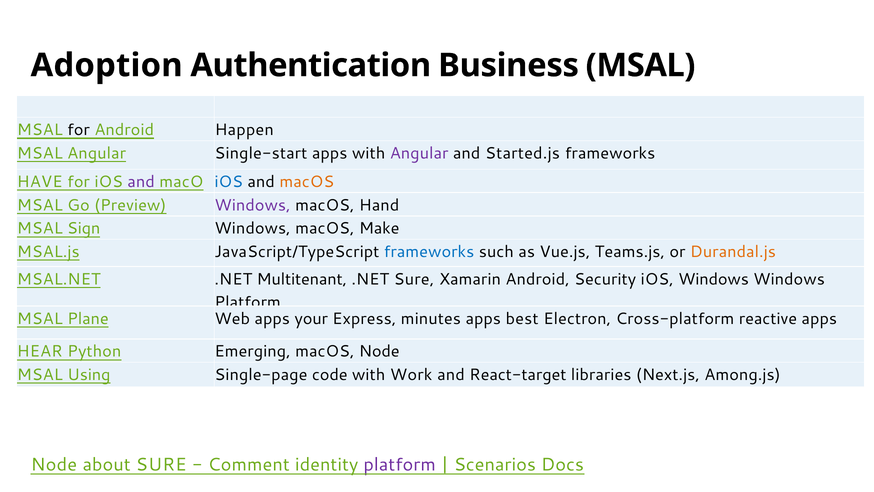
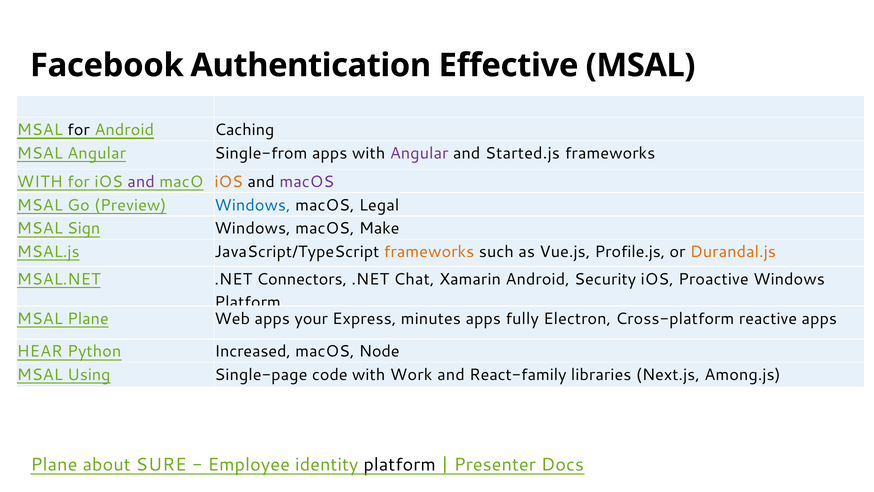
Adoption: Adoption -> Facebook
Business: Business -> Effective
Happen: Happen -> Caching
Single-start: Single-start -> Single-from
HAVE at (40, 182): HAVE -> WITH
iOS at (229, 182) colour: blue -> orange
macOS at (307, 182) colour: orange -> purple
Windows at (253, 205) colour: purple -> blue
Hand: Hand -> Legal
frameworks at (429, 252) colour: blue -> orange
Teams.js: Teams.js -> Profile.js
Multitenant: Multitenant -> Connectors
.NET Sure: Sure -> Chat
iOS Windows: Windows -> Proactive
best: best -> fully
Emerging: Emerging -> Increased
React-target: React-target -> React-family
Node at (54, 464): Node -> Plane
Comment: Comment -> Employee
platform at (400, 464) colour: purple -> black
Scenarios: Scenarios -> Presenter
